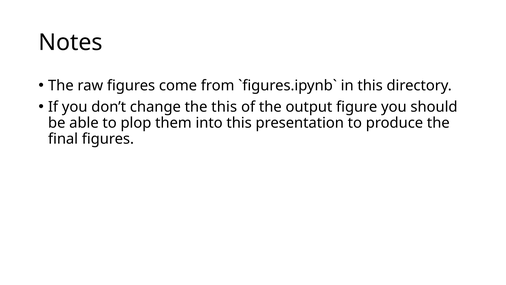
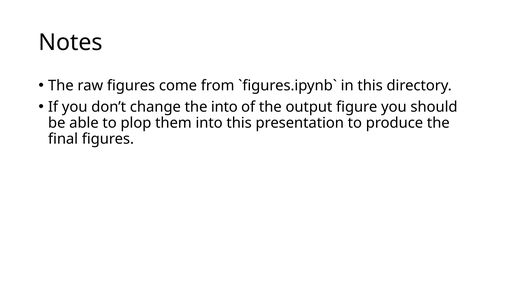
the this: this -> into
